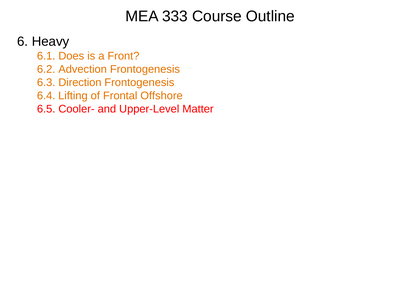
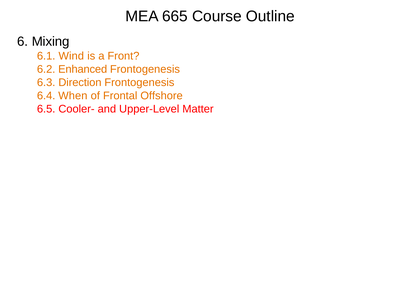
333: 333 -> 665
Heavy: Heavy -> Mixing
Does: Does -> Wind
Advection: Advection -> Enhanced
Lifting: Lifting -> When
